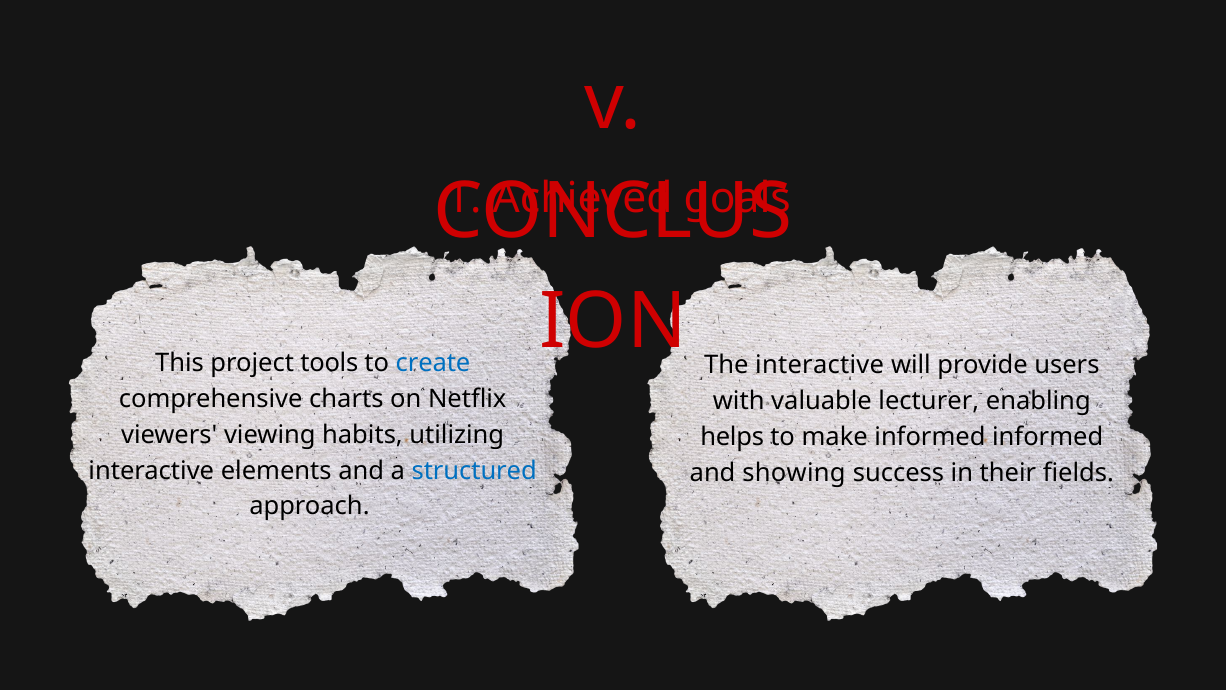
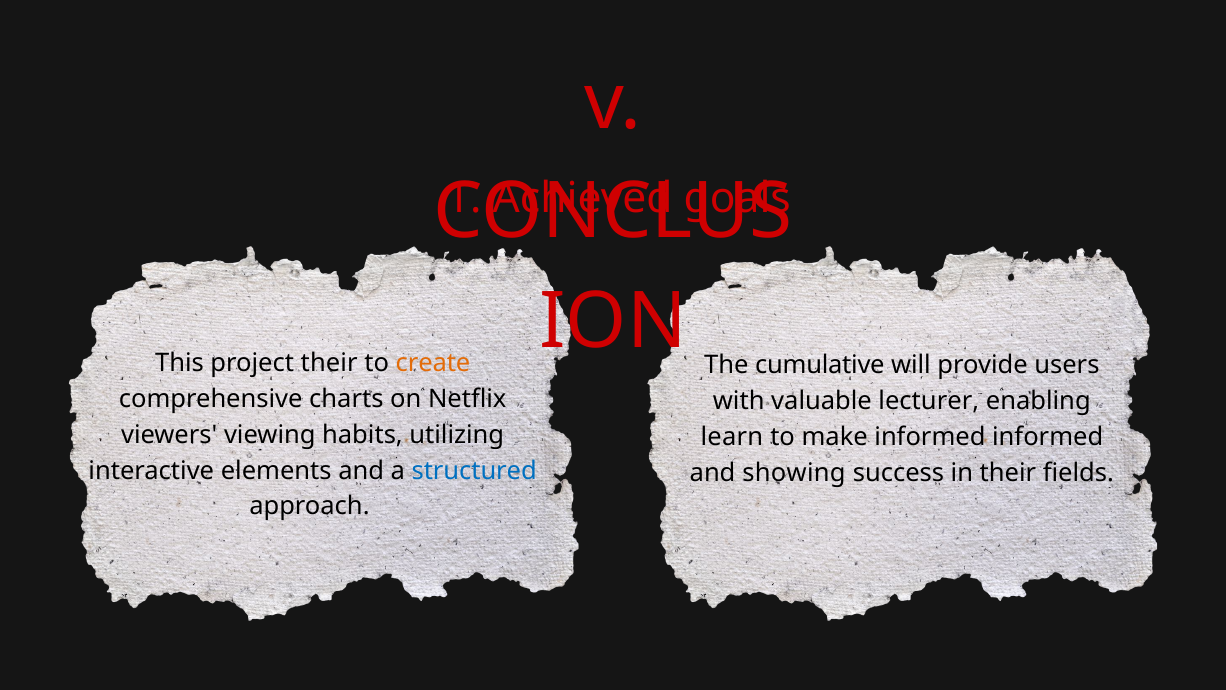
project tools: tools -> their
create colour: blue -> orange
The interactive: interactive -> cumulative
helps: helps -> learn
